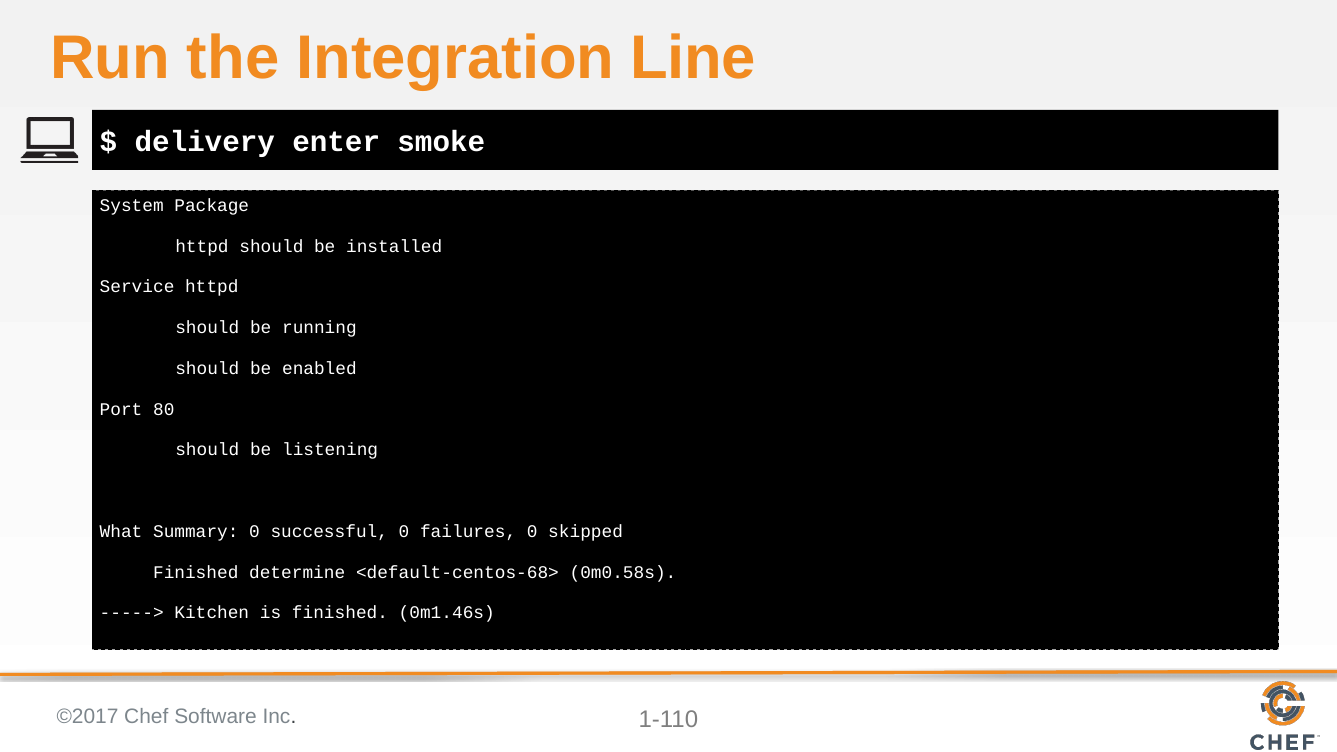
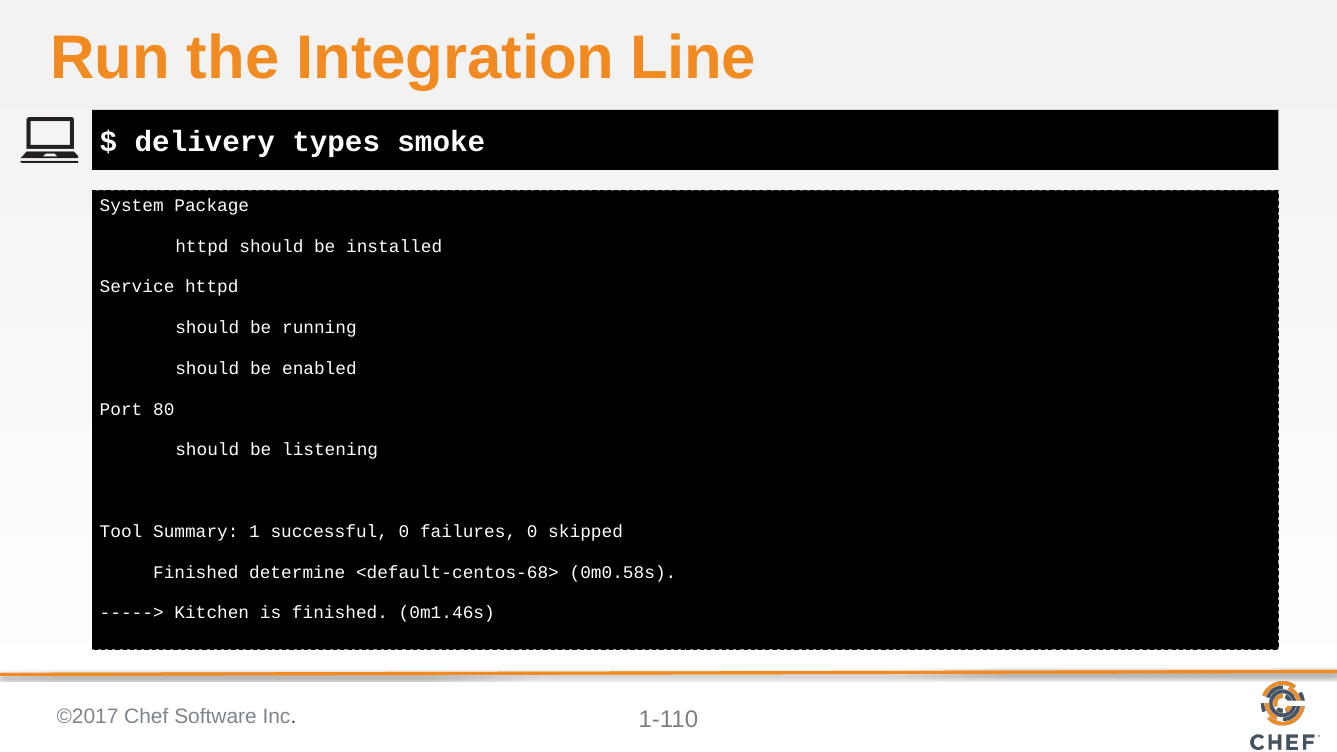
enter: enter -> types
What: What -> Tool
Summary 0: 0 -> 1
